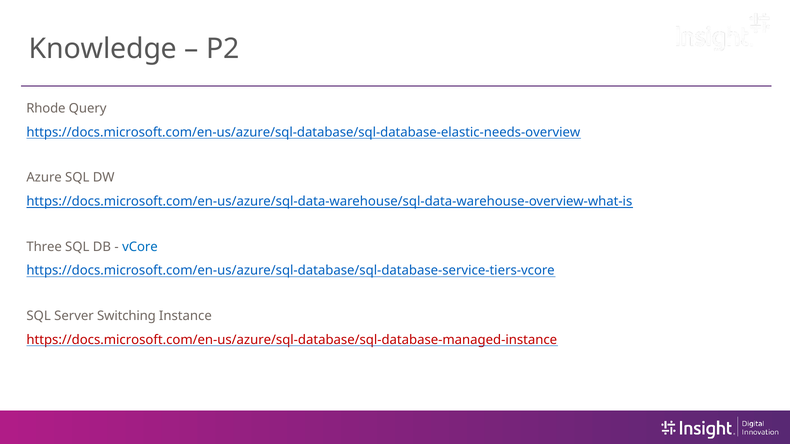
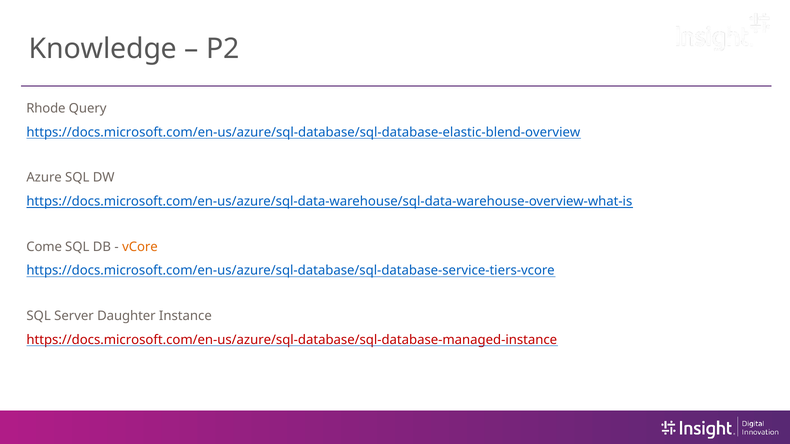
https://docs.microsoft.com/en-us/azure/sql-database/sql-database-elastic-needs-overview: https://docs.microsoft.com/en-us/azure/sql-database/sql-database-elastic-needs-overview -> https://docs.microsoft.com/en-us/azure/sql-database/sql-database-elastic-blend-overview
Three: Three -> Come
vCore colour: blue -> orange
Switching: Switching -> Daughter
